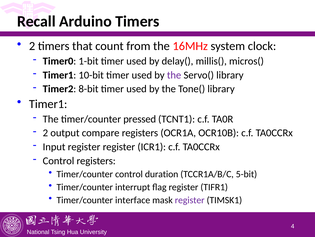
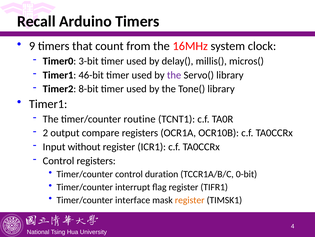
2 at (32, 46): 2 -> 9
1-bit: 1-bit -> 3-bit
10-bit: 10-bit -> 46-bit
pressed: pressed -> routine
Input register: register -> without
5-bit: 5-bit -> 0-bit
register at (190, 199) colour: purple -> orange
